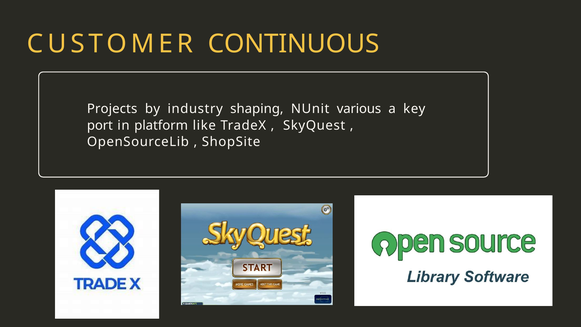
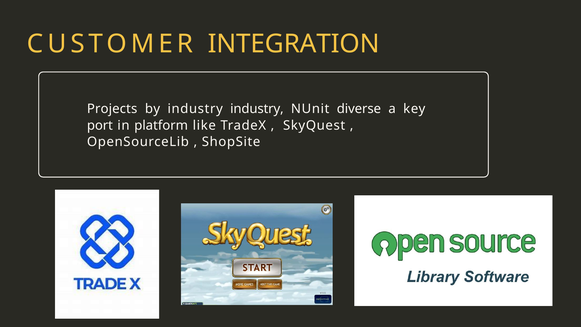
CONTINUOUS: CONTINUOUS -> INTEGRATION
industry shaping: shaping -> industry
various: various -> diverse
